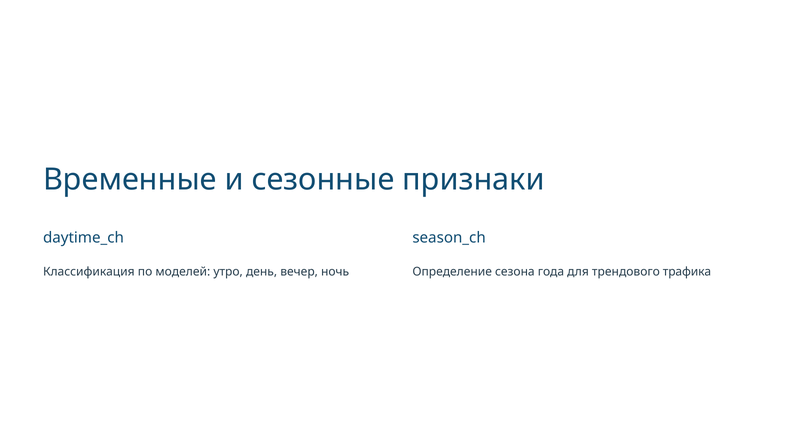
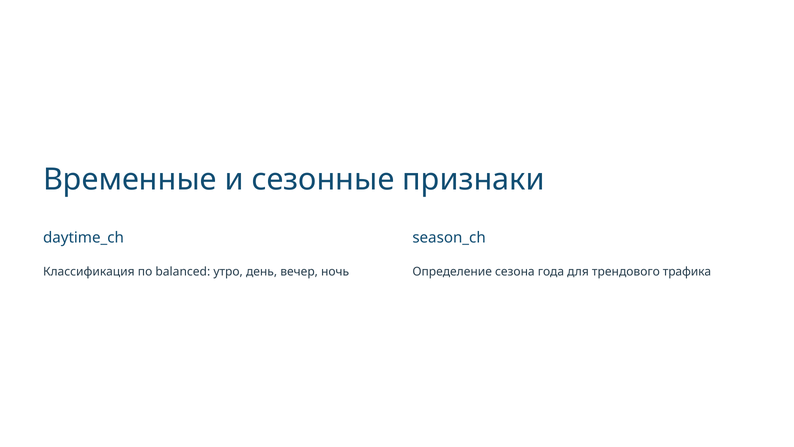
моделей: моделей -> balanced
